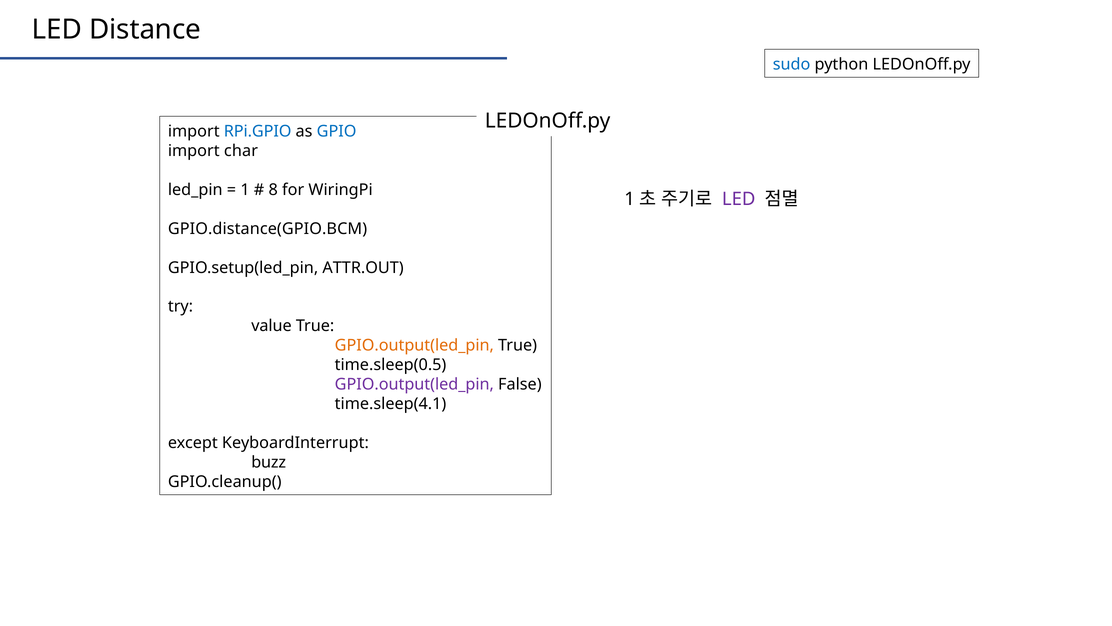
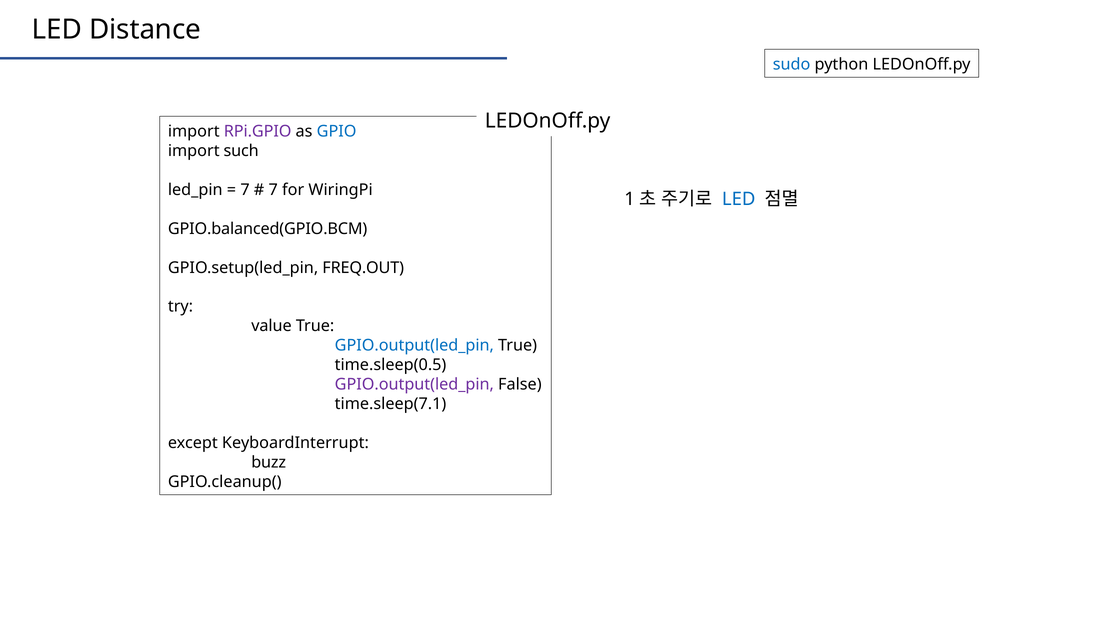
RPi.GPIO colour: blue -> purple
char: char -> such
1 at (245, 190): 1 -> 7
8 at (273, 190): 8 -> 7
LED at (739, 199) colour: purple -> blue
GPIO.distance(GPIO.BCM: GPIO.distance(GPIO.BCM -> GPIO.balanced(GPIO.BCM
ATTR.OUT: ATTR.OUT -> FREQ.OUT
GPIO.output(led_pin at (414, 345) colour: orange -> blue
time.sleep(4.1: time.sleep(4.1 -> time.sleep(7.1
